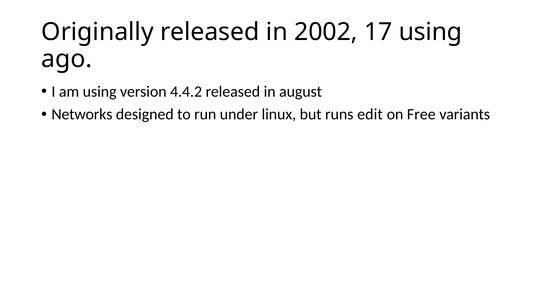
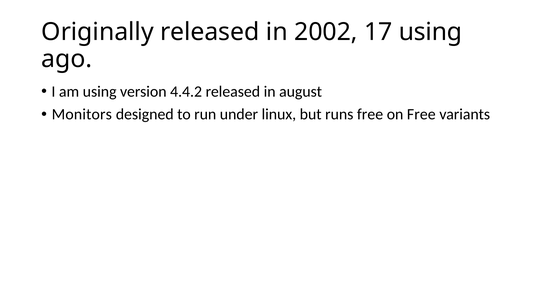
Networks: Networks -> Monitors
runs edit: edit -> free
